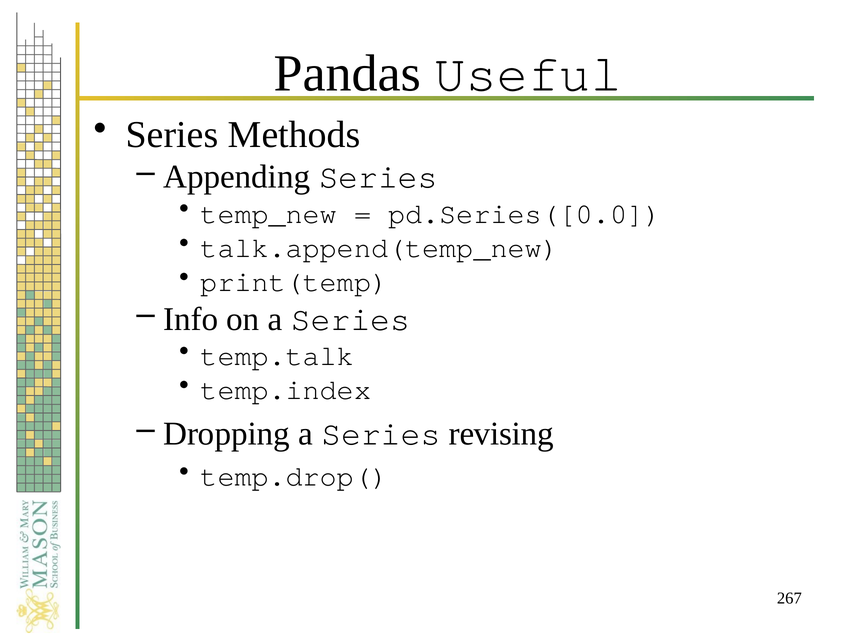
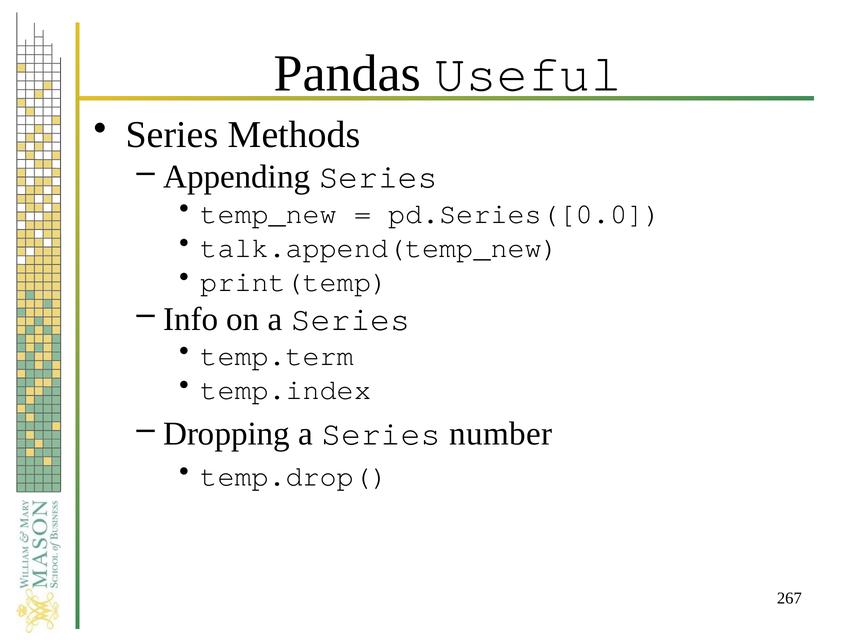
temp.talk: temp.talk -> temp.term
revising: revising -> number
